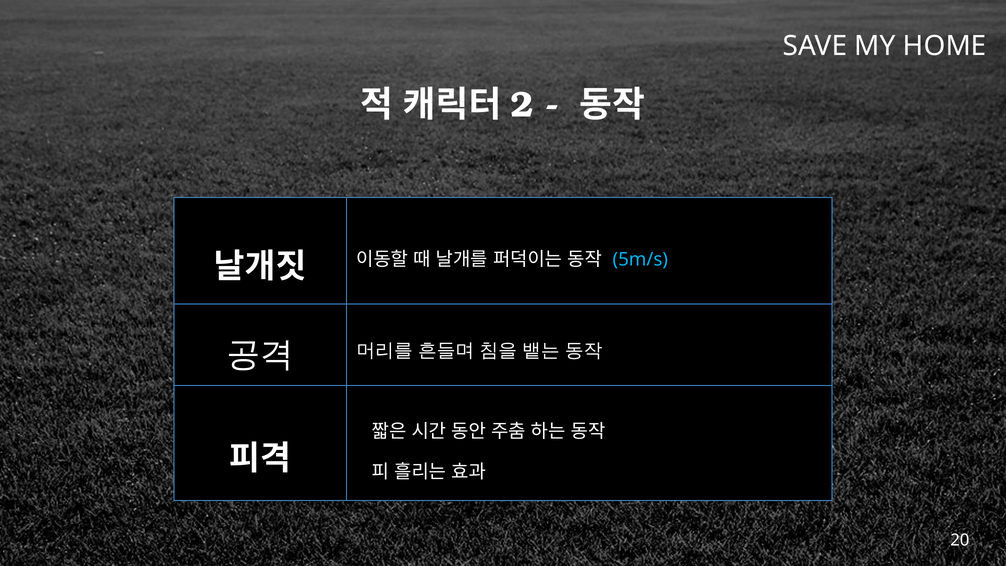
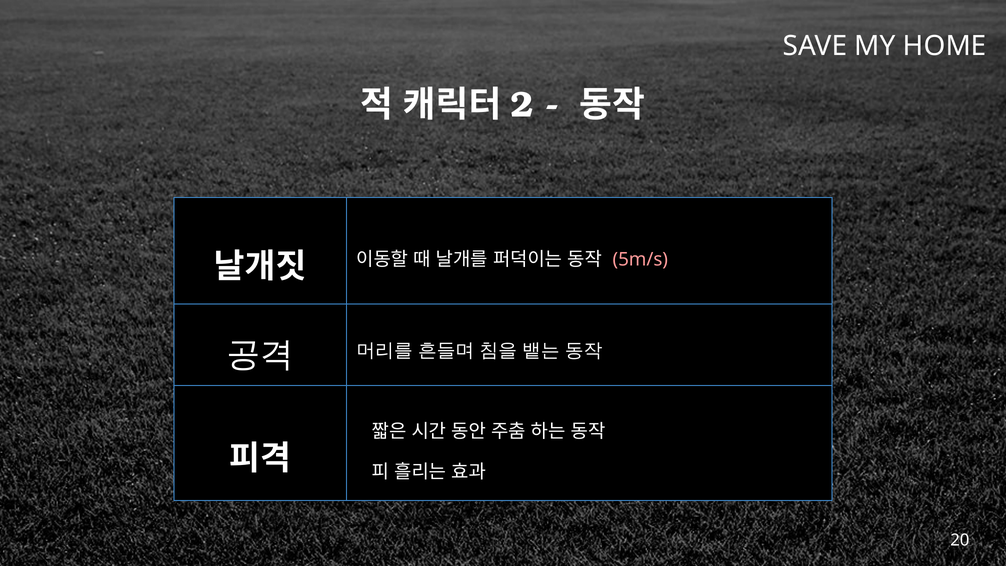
5m/s colour: light blue -> pink
